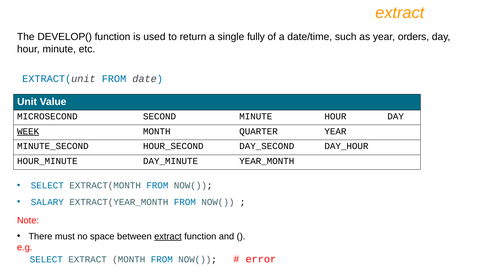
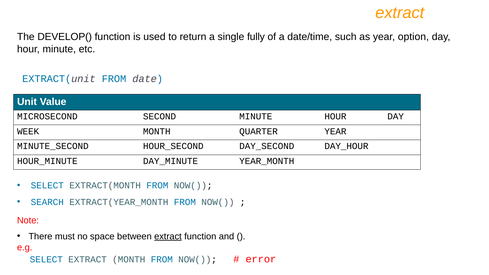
orders: orders -> option
WEEK underline: present -> none
SALARY: SALARY -> SEARCH
